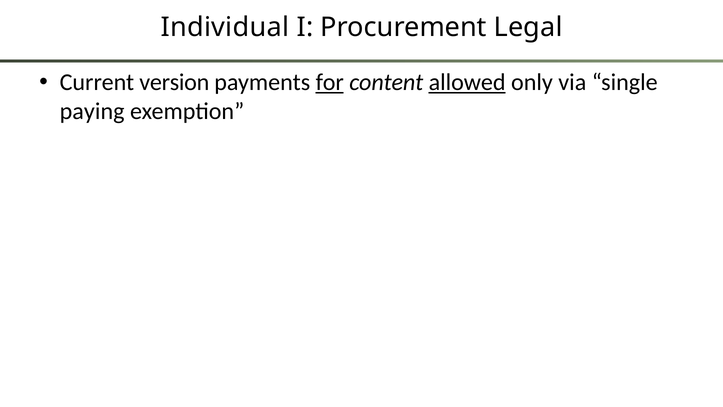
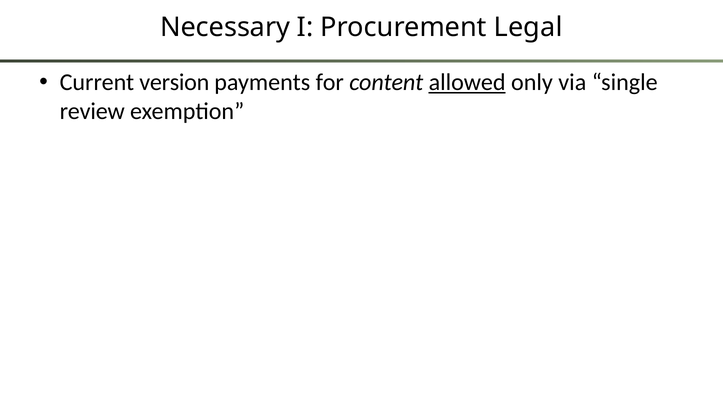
Individual: Individual -> Necessary
for underline: present -> none
paying: paying -> review
